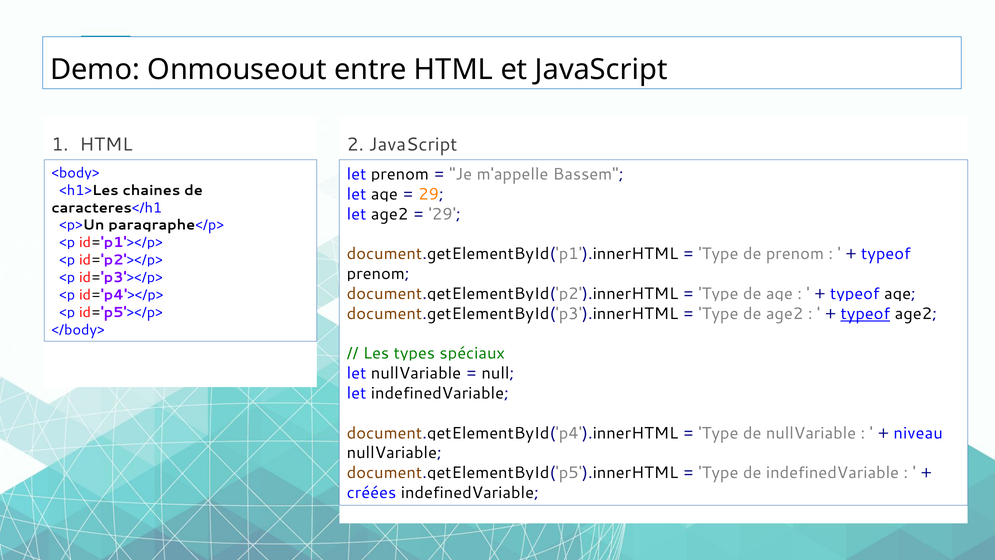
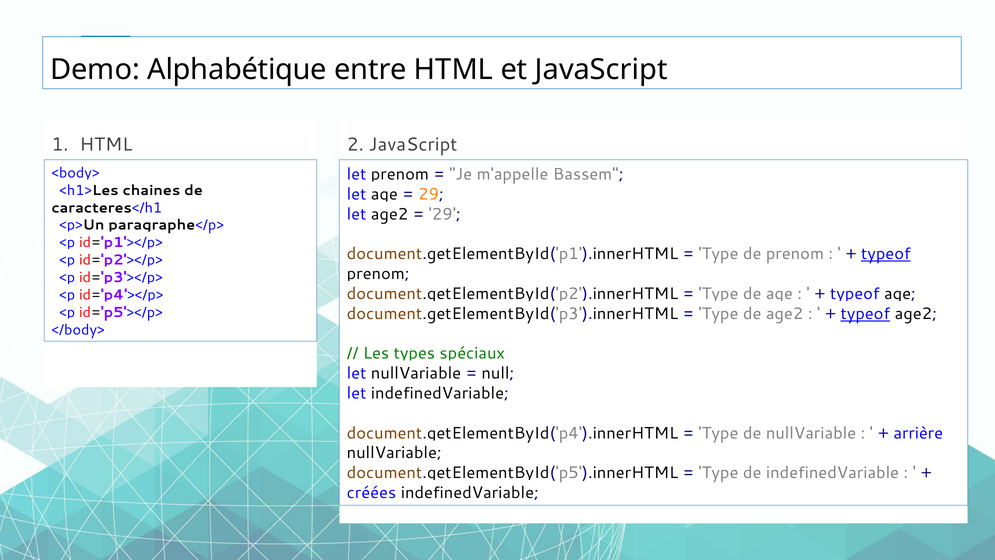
Onmouseout: Onmouseout -> Alphabétique
typeof at (886, 254) underline: none -> present
niveau: niveau -> arrière
